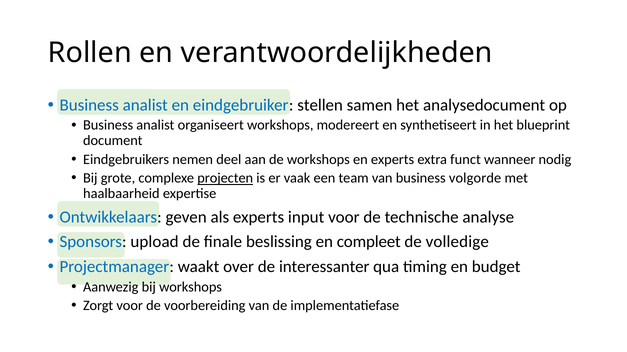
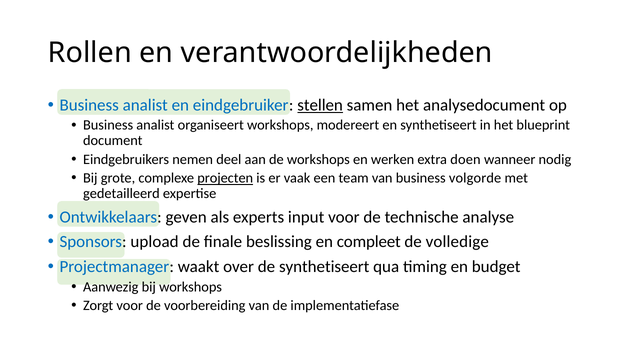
stellen underline: none -> present
en experts: experts -> werken
funct: funct -> doen
haalbaarheid: haalbaarheid -> gedetailleerd
de interessanter: interessanter -> synthetiseert
